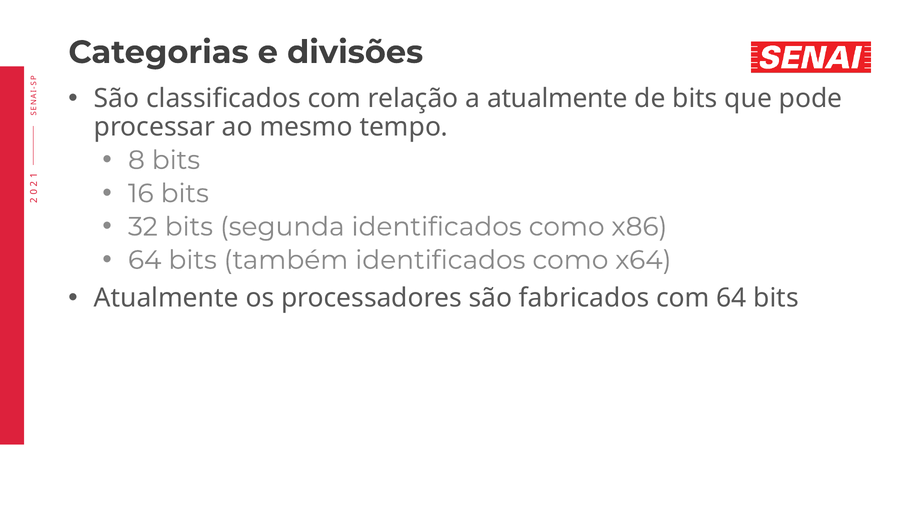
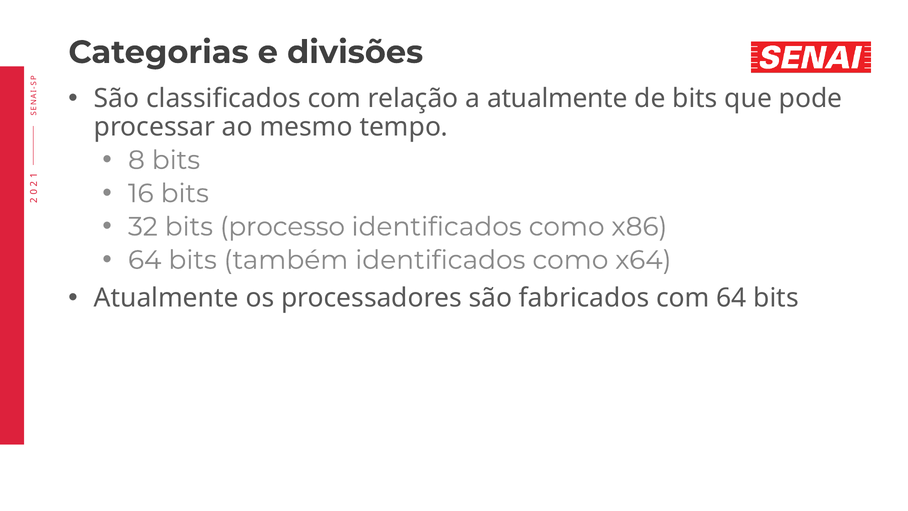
segunda: segunda -> processo
